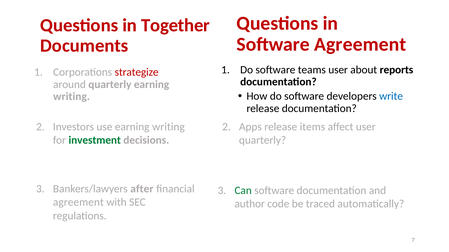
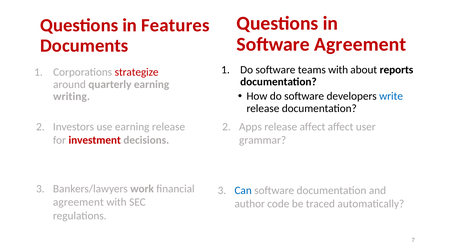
Together: Together -> Features
teams user: user -> with
use earning writing: writing -> release
release items: items -> affect
investment colour: green -> red
quarterly at (263, 140): quarterly -> grammar
after: after -> work
Can colour: green -> blue
